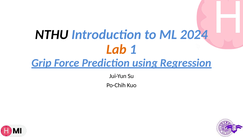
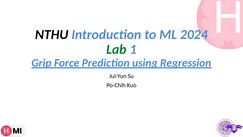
Lab colour: orange -> green
